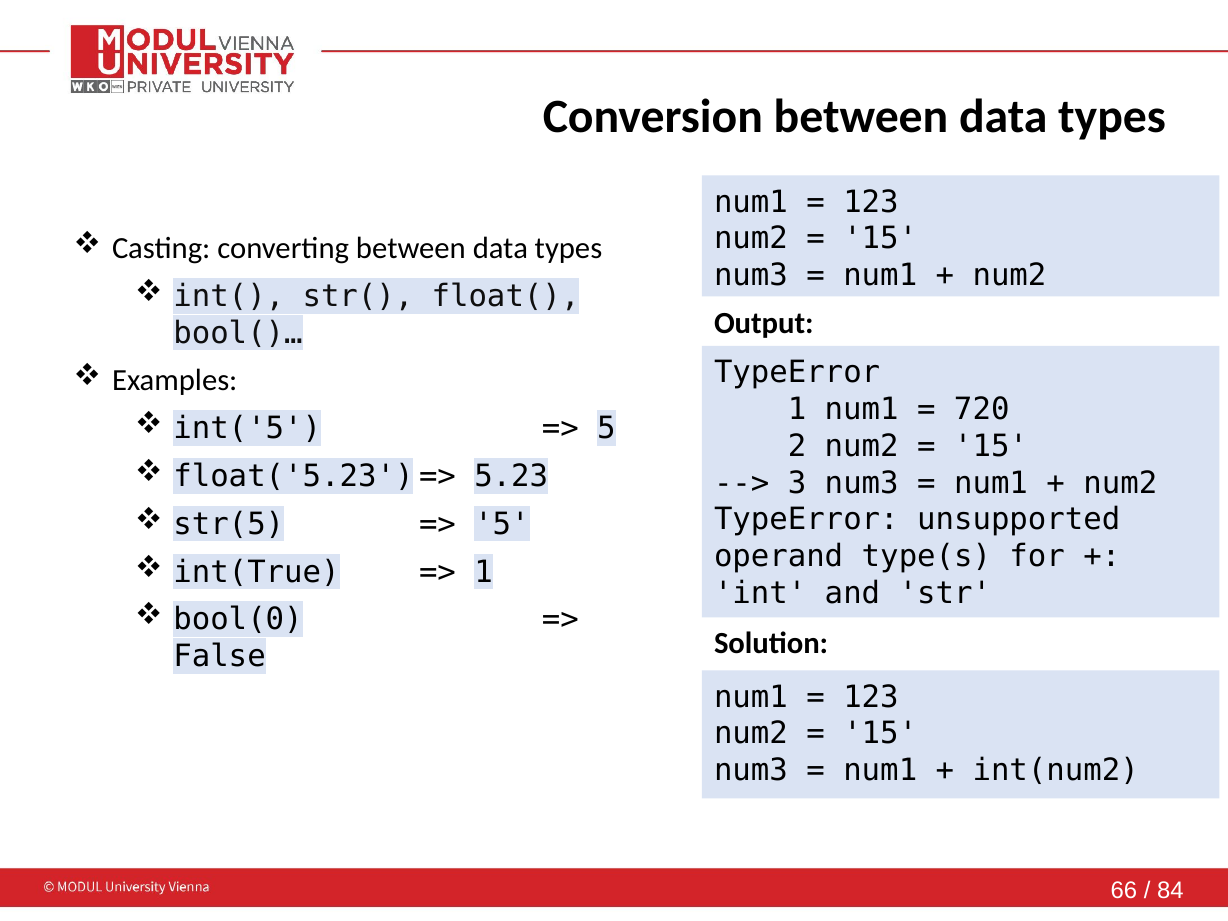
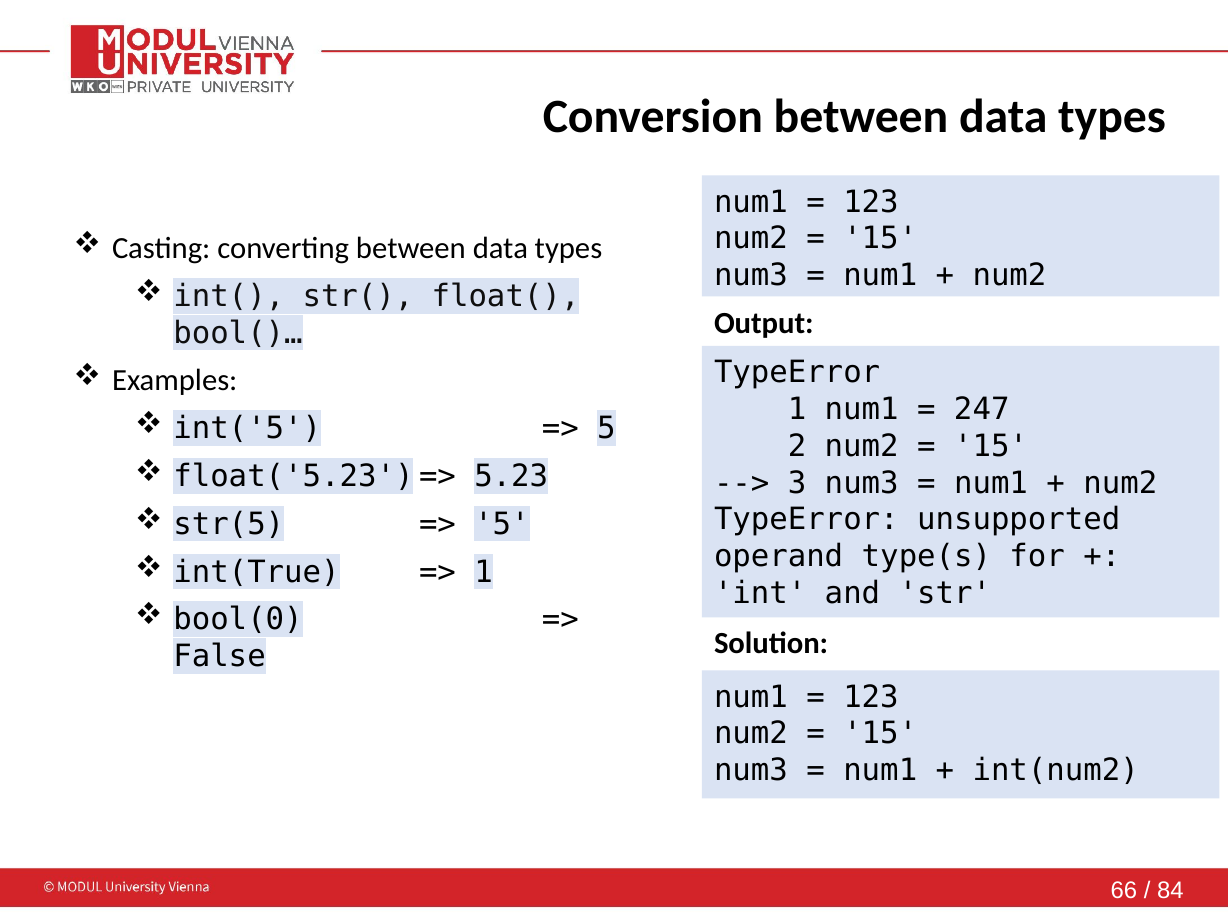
720: 720 -> 247
